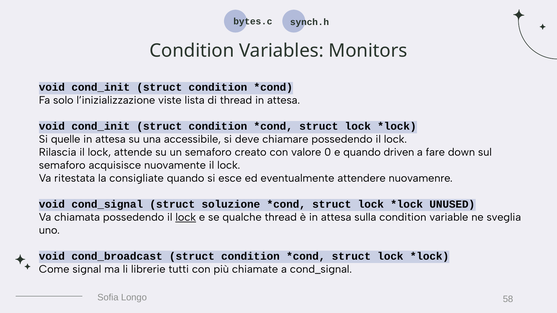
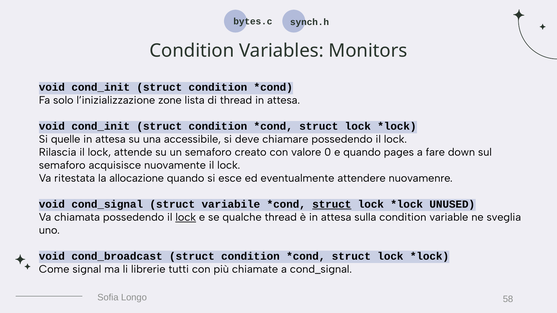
viste: viste -> zone
driven: driven -> pages
consigliate: consigliate -> allocazione
soluzione: soluzione -> variabile
struct at (332, 205) underline: none -> present
